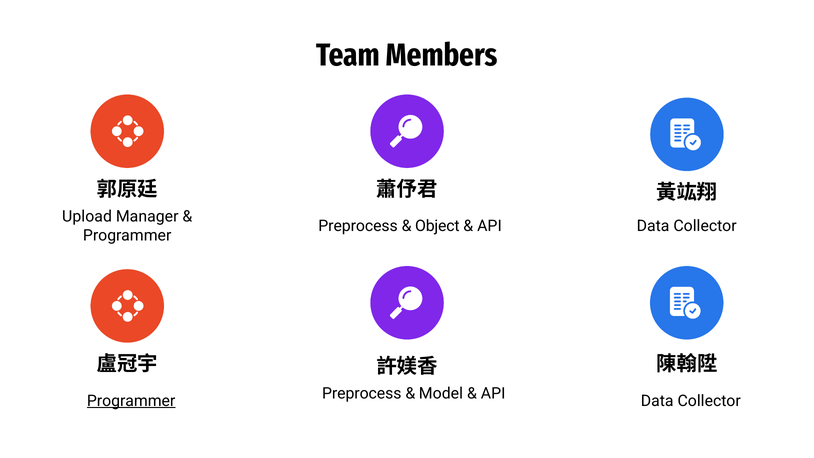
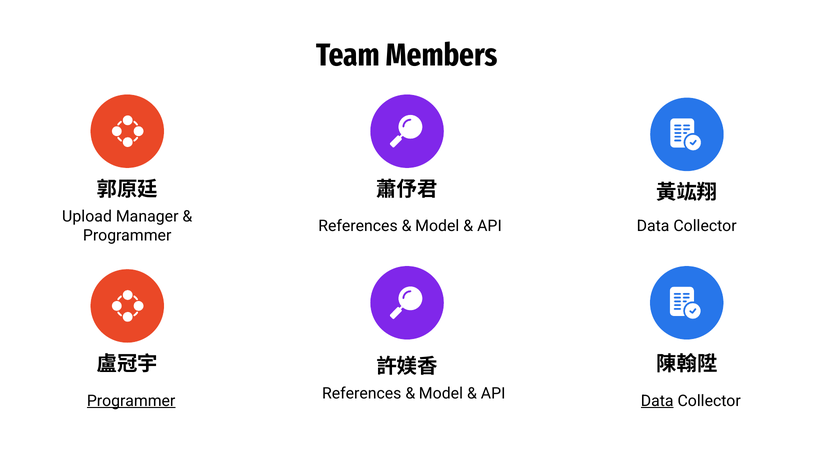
Preprocess at (358, 226): Preprocess -> References
Object at (437, 226): Object -> Model
Preprocess at (362, 394): Preprocess -> References
Data at (657, 401) underline: none -> present
